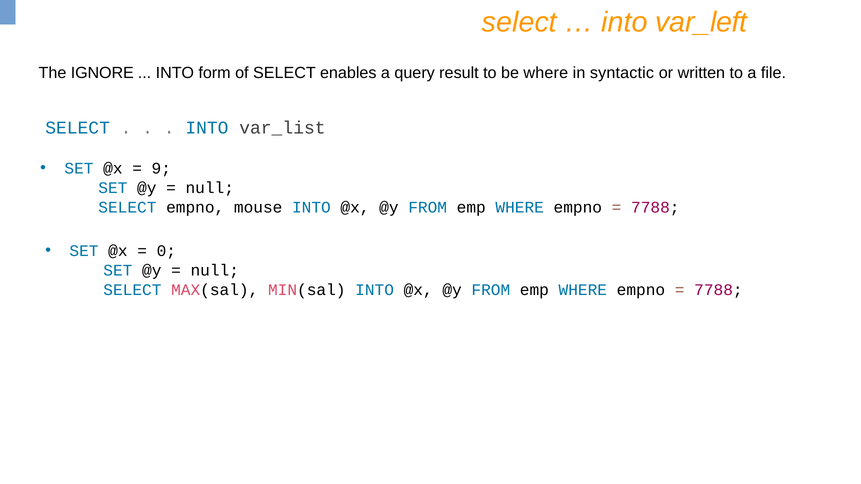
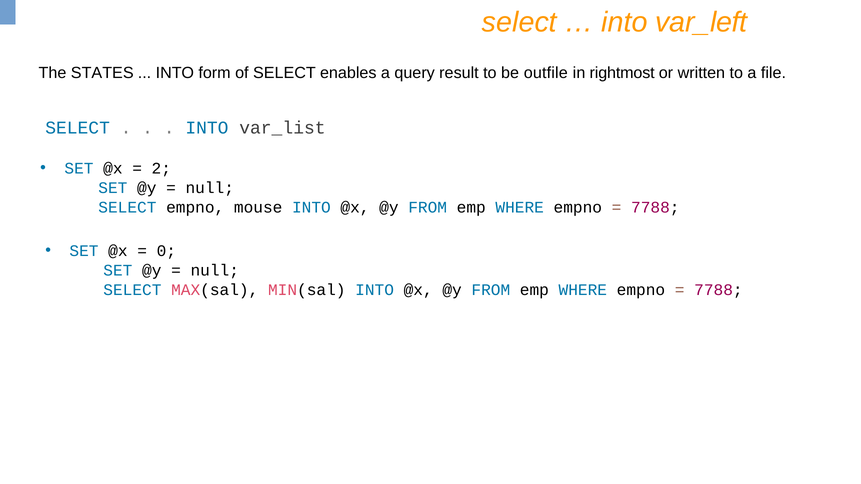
IGNORE: IGNORE -> STATES
be where: where -> outfile
syntactic: syntactic -> rightmost
9: 9 -> 2
